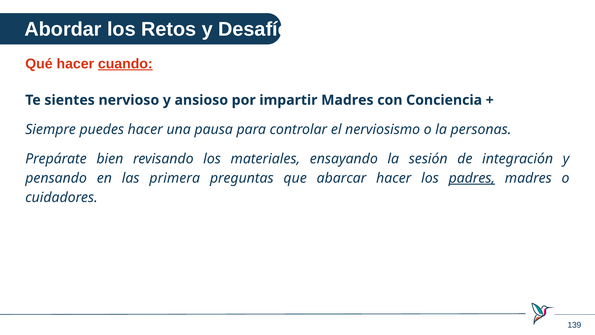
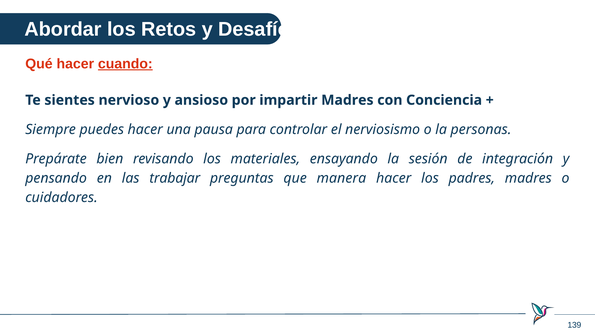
primera: primera -> trabajar
abarcar: abarcar -> manera
padres underline: present -> none
